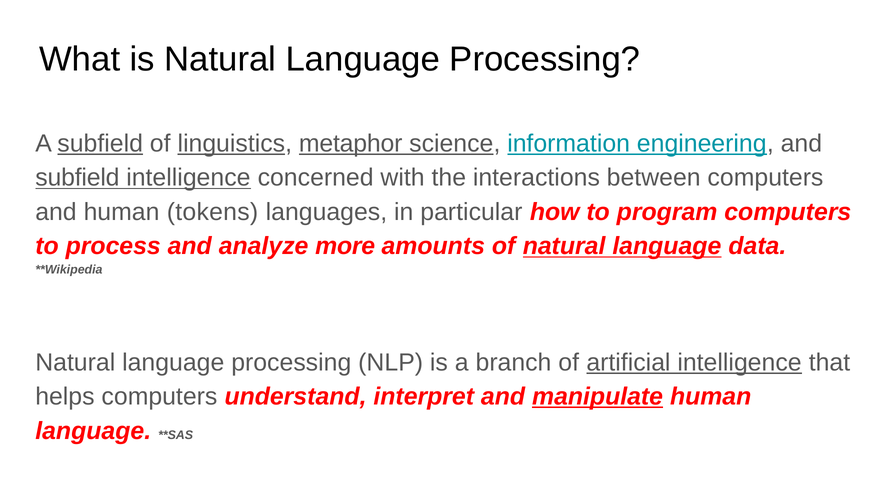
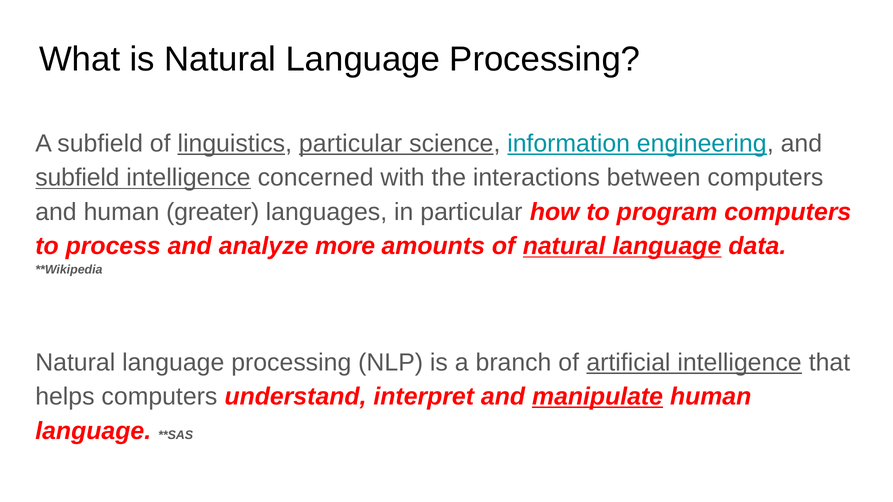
subfield at (100, 143) underline: present -> none
linguistics metaphor: metaphor -> particular
tokens: tokens -> greater
